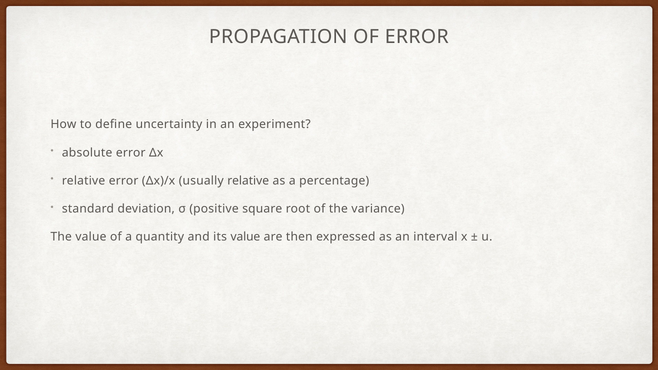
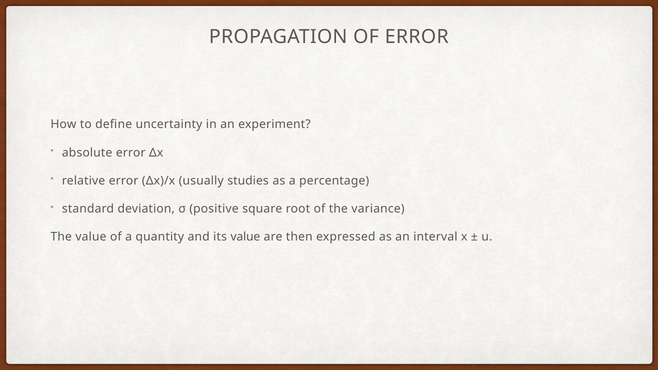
usually relative: relative -> studies
